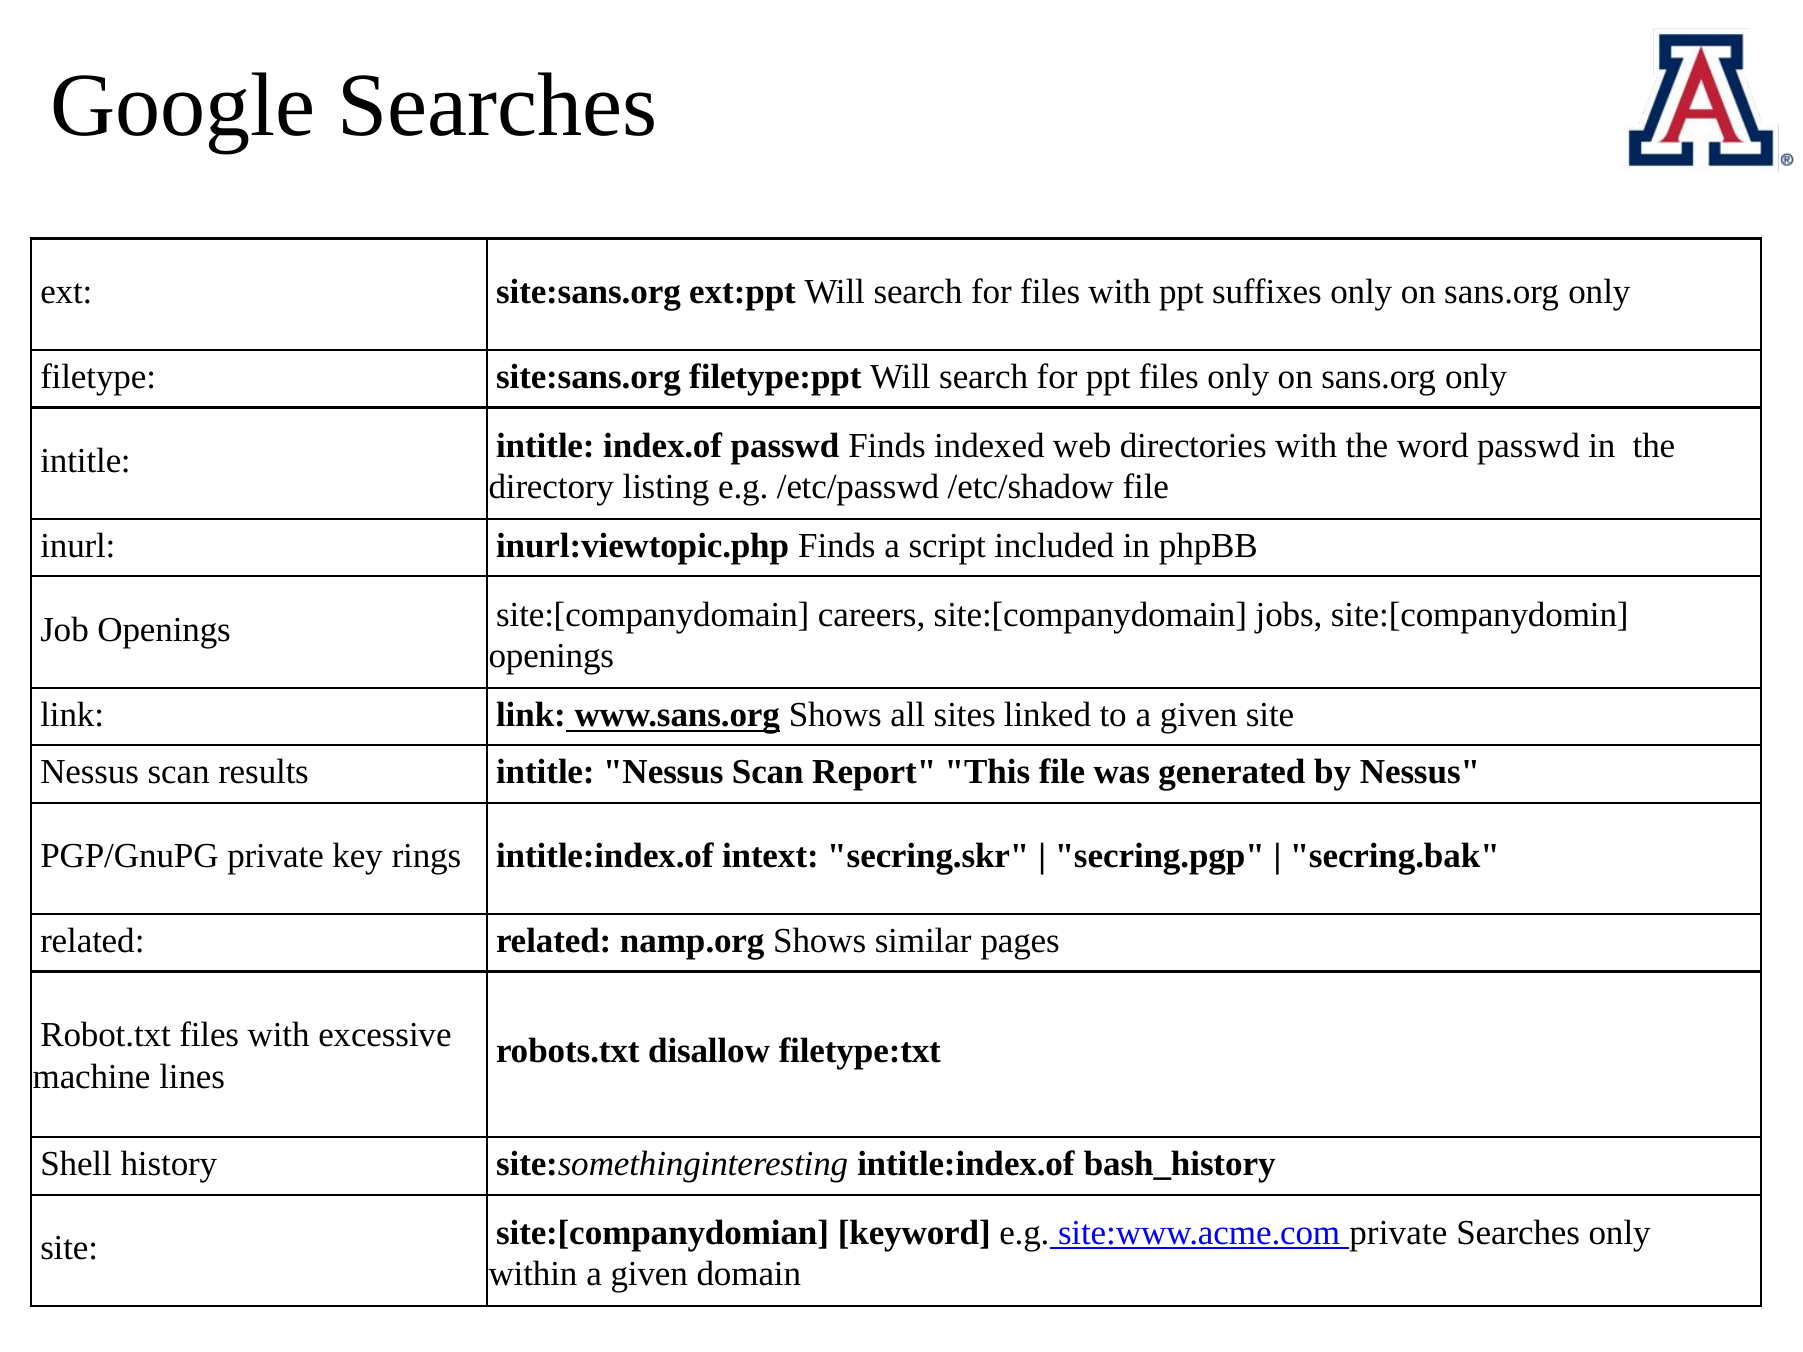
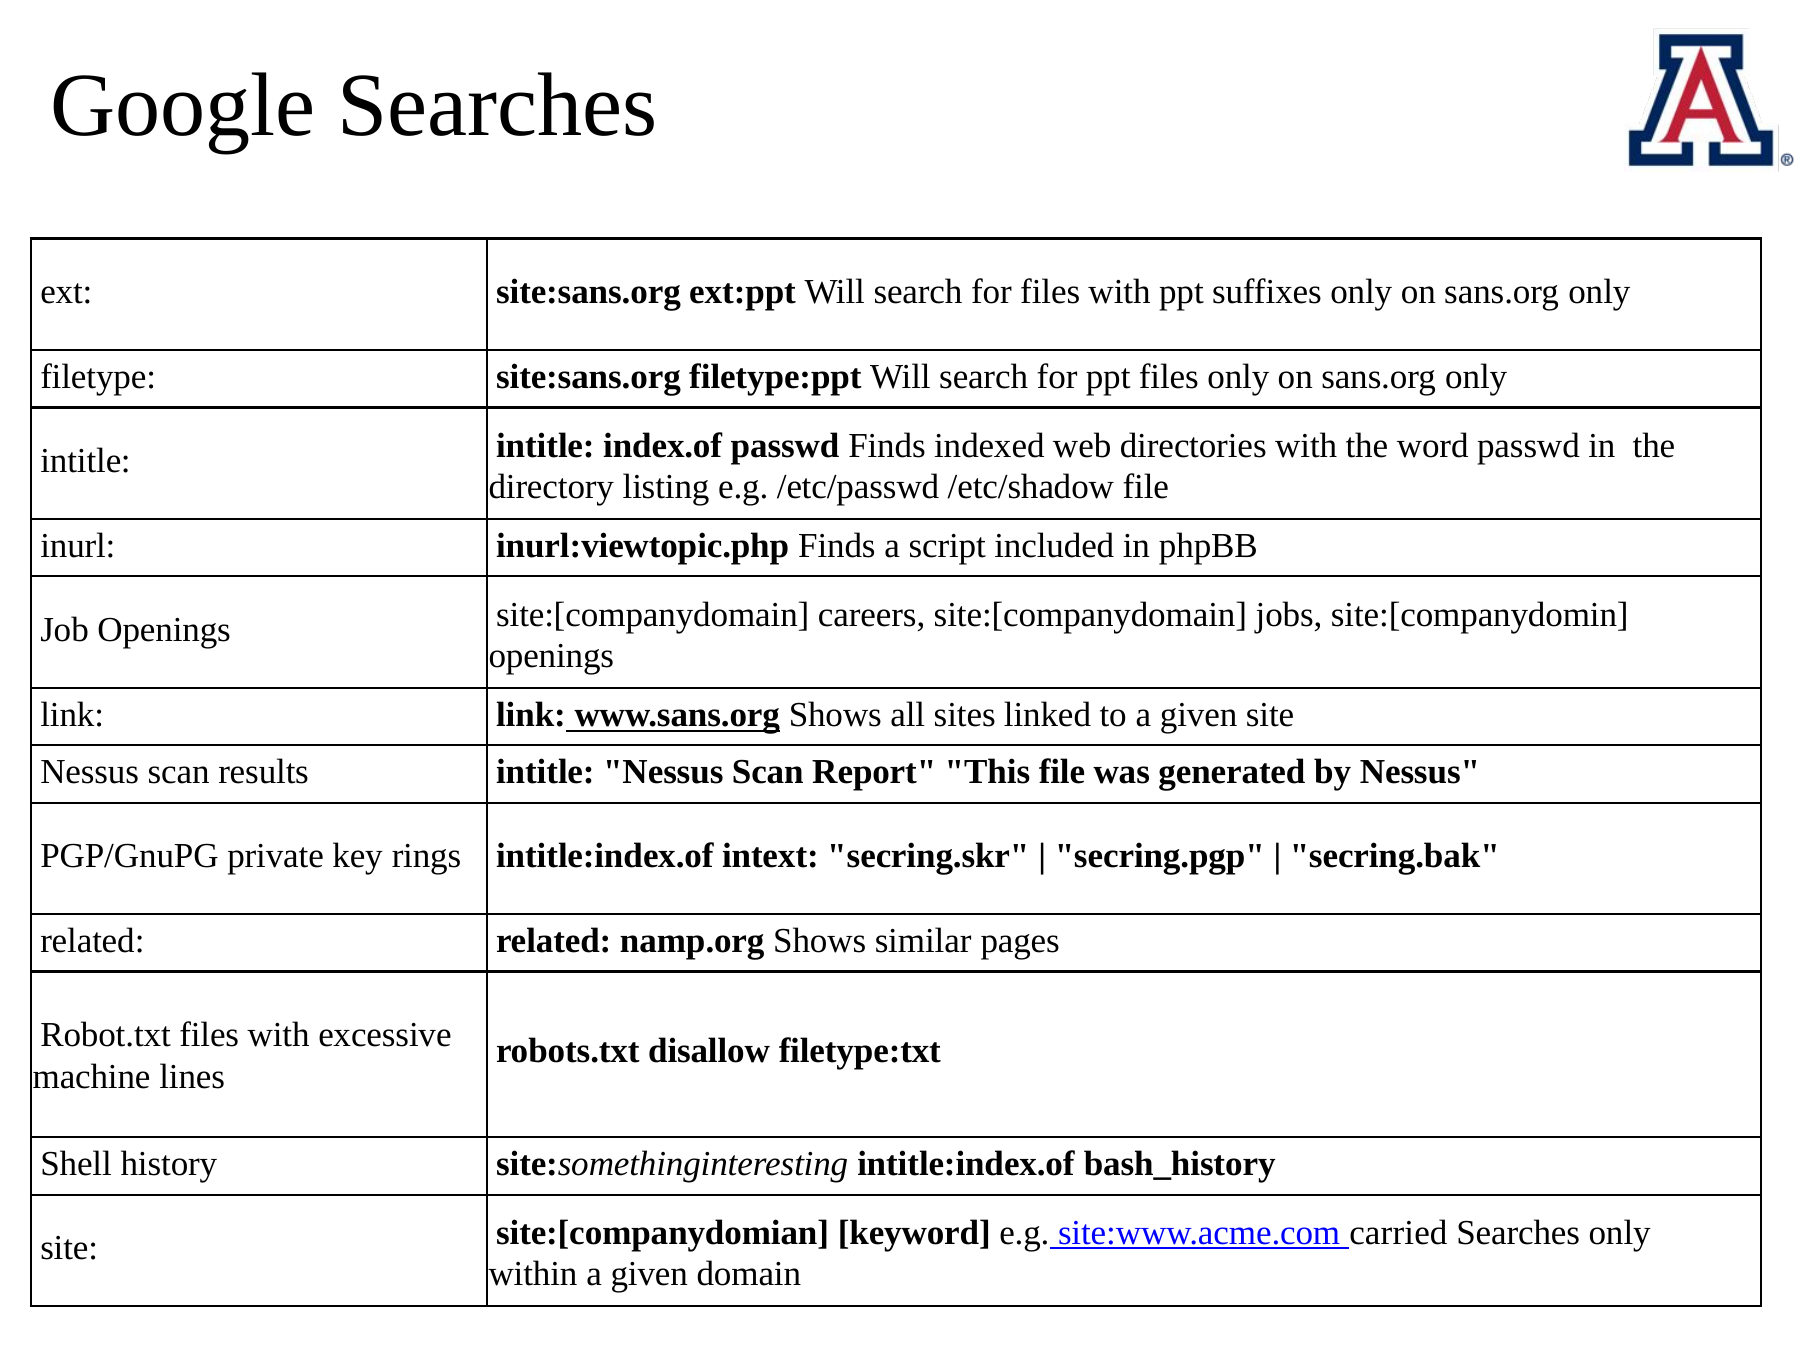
site:www.acme.com private: private -> carried
